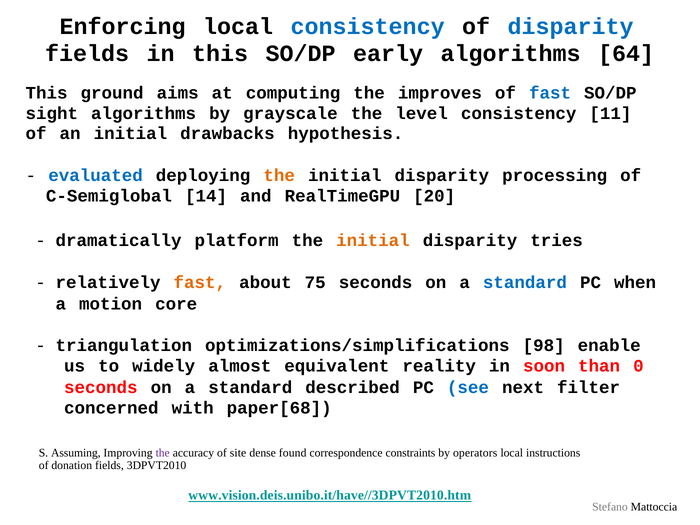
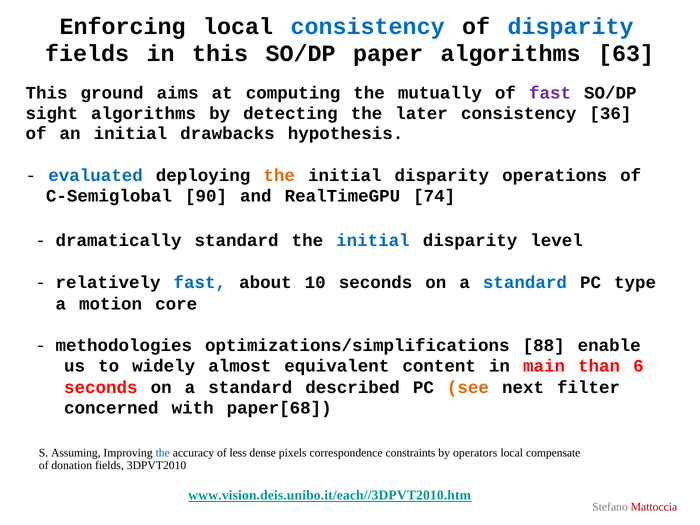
early: early -> paper
64: 64 -> 63
improves: improves -> mutually
fast at (550, 93) colour: blue -> purple
grayscale: grayscale -> detecting
level: level -> later
11: 11 -> 36
processing: processing -> operations
14: 14 -> 90
20: 20 -> 74
dramatically platform: platform -> standard
initial at (373, 241) colour: orange -> blue
tries: tries -> level
fast at (200, 282) colour: orange -> blue
75: 75 -> 10
when: when -> type
triangulation: triangulation -> methodologies
98: 98 -> 88
reality: reality -> content
soon: soon -> main
0: 0 -> 6
see colour: blue -> orange
the at (163, 453) colour: purple -> blue
site: site -> less
found: found -> pixels
instructions: instructions -> compensate
www.vision.deis.unibo.it/have//3DPVT2010.htm: www.vision.deis.unibo.it/have//3DPVT2010.htm -> www.vision.deis.unibo.it/each//3DPVT2010.htm
Mattoccia colour: black -> red
